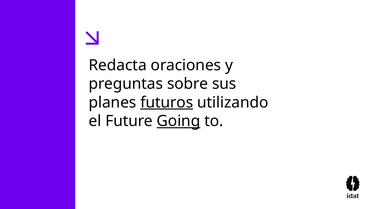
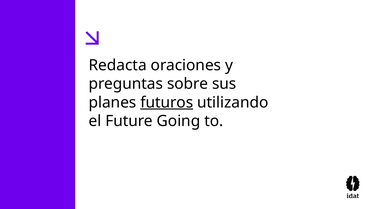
Going underline: present -> none
